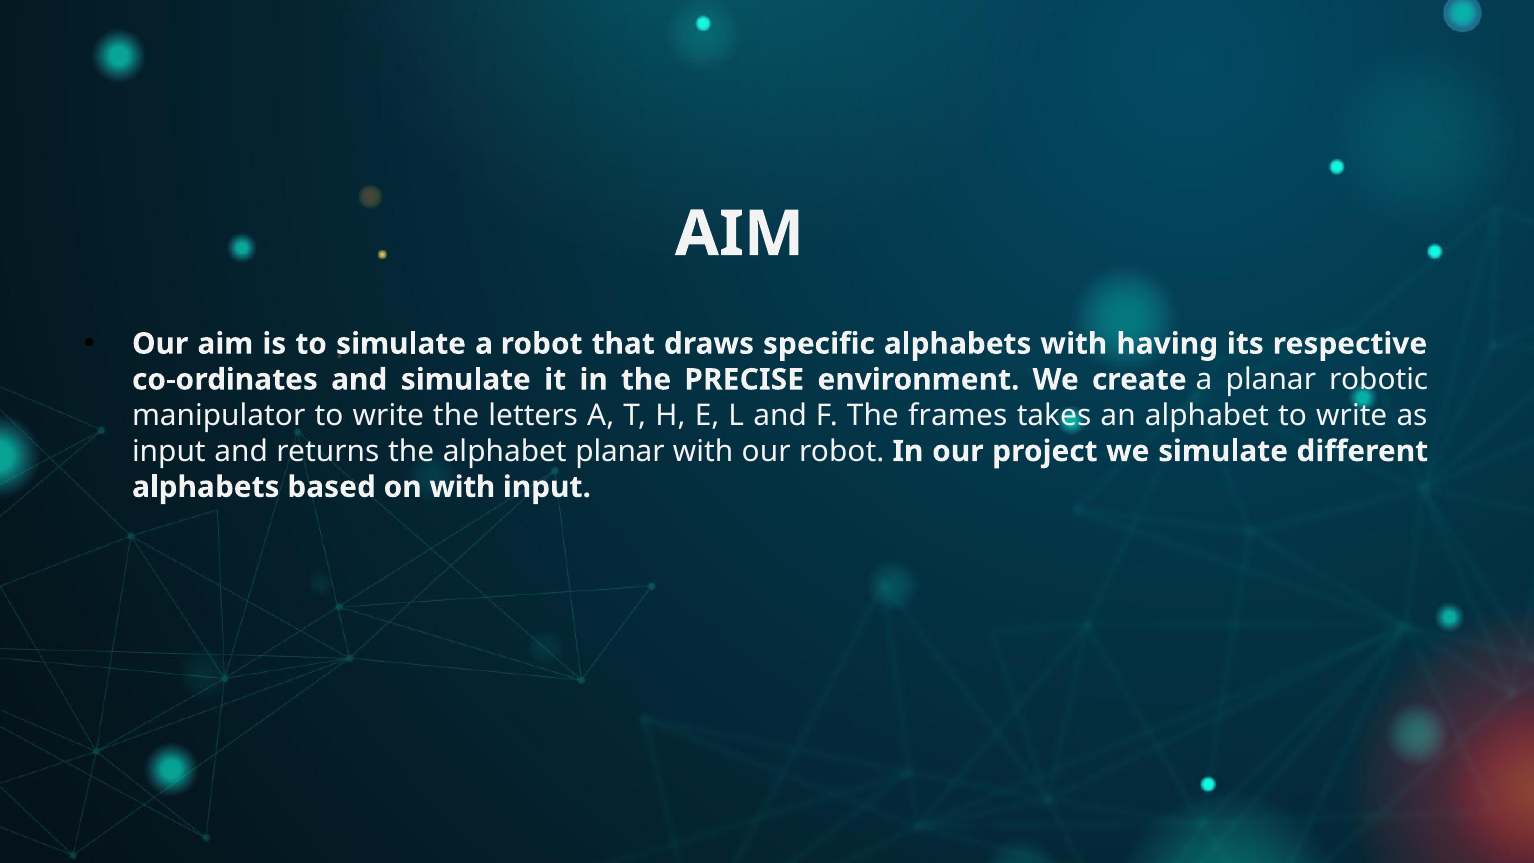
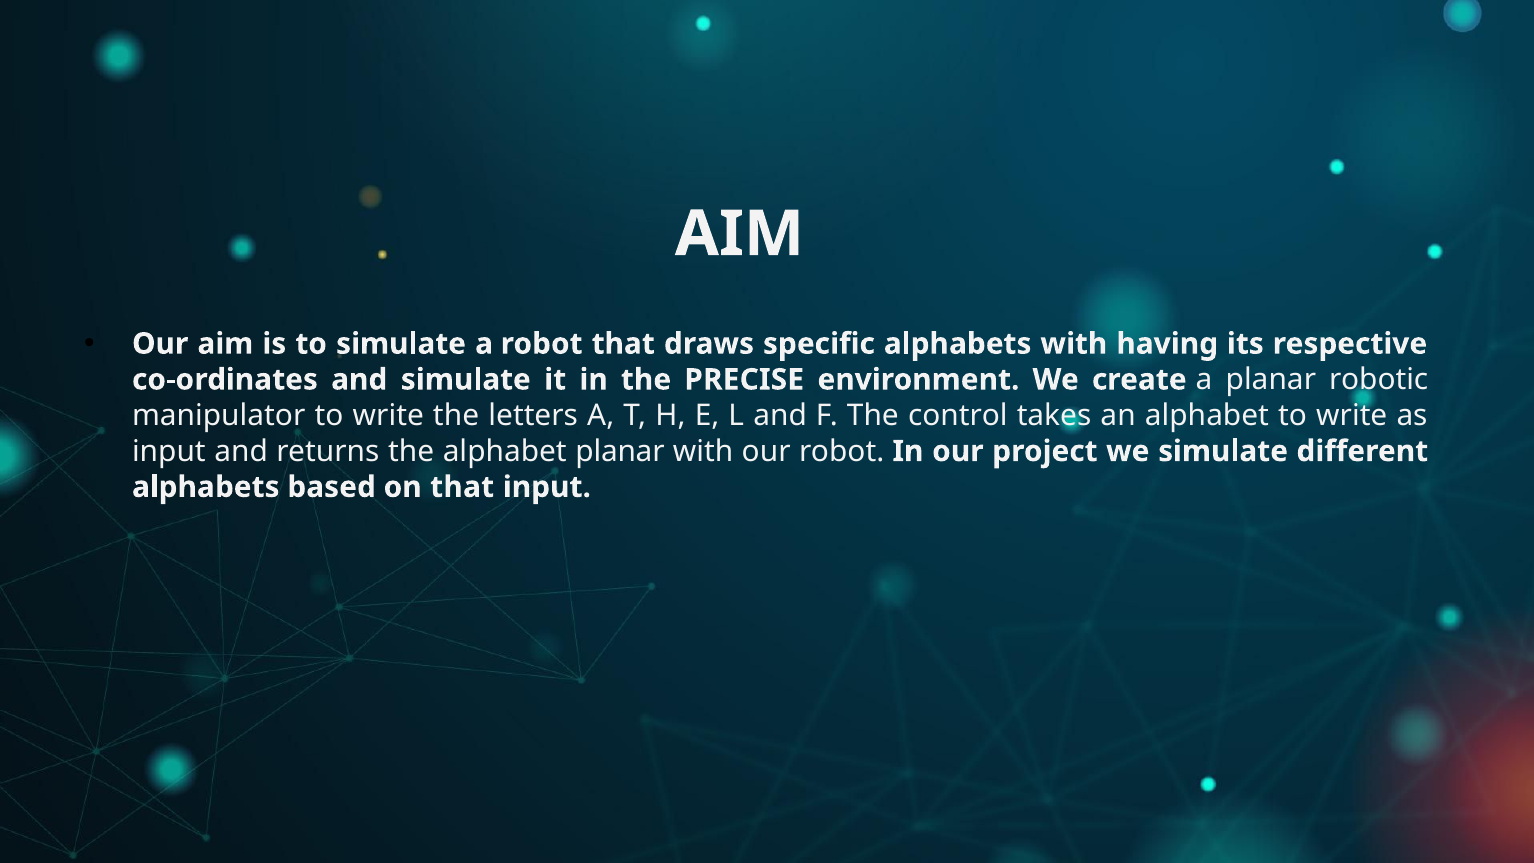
frames: frames -> control
on with: with -> that
